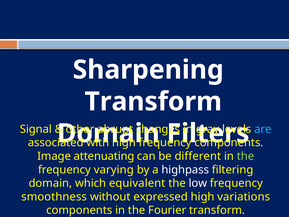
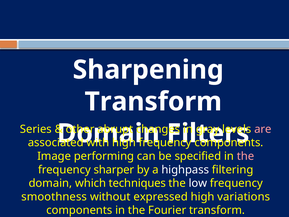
Signal: Signal -> Series
are colour: light blue -> pink
attenuating: attenuating -> performing
different: different -> specified
the at (245, 156) colour: light green -> pink
varying: varying -> sharper
equivalent: equivalent -> techniques
